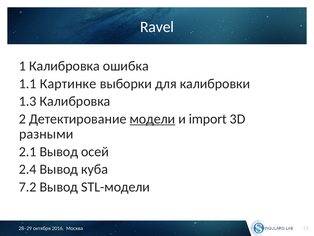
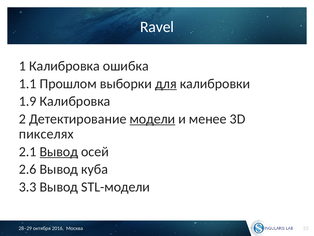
Картинке: Картинке -> Прошлом
для underline: none -> present
1.3: 1.3 -> 1.9
import: import -> менее
разными: разными -> пикселях
Вывод at (59, 151) underline: none -> present
2.4: 2.4 -> 2.6
7.2: 7.2 -> 3.3
